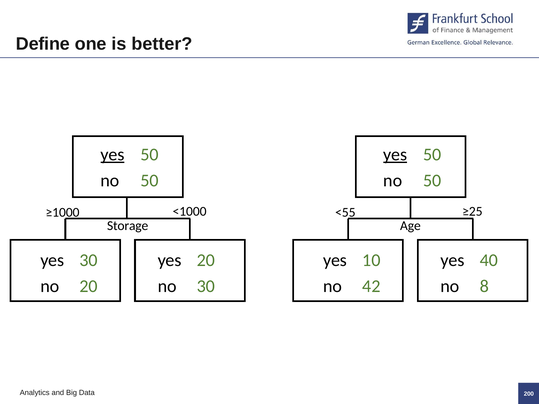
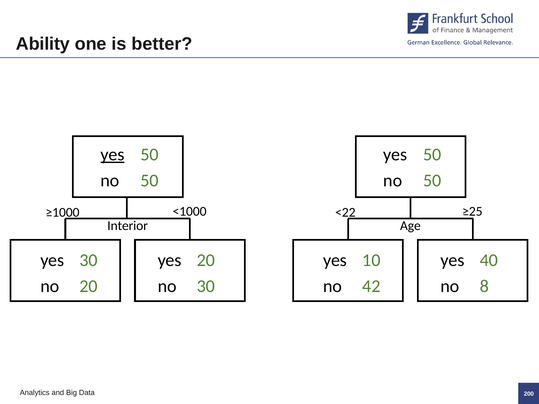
Define: Define -> Ability
yes at (395, 155) underline: present -> none
<55: <55 -> <22
Storage: Storage -> Interior
